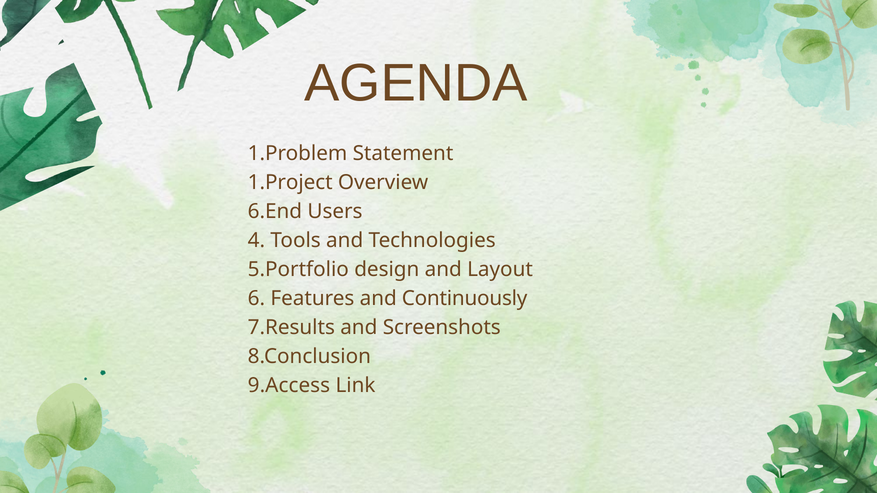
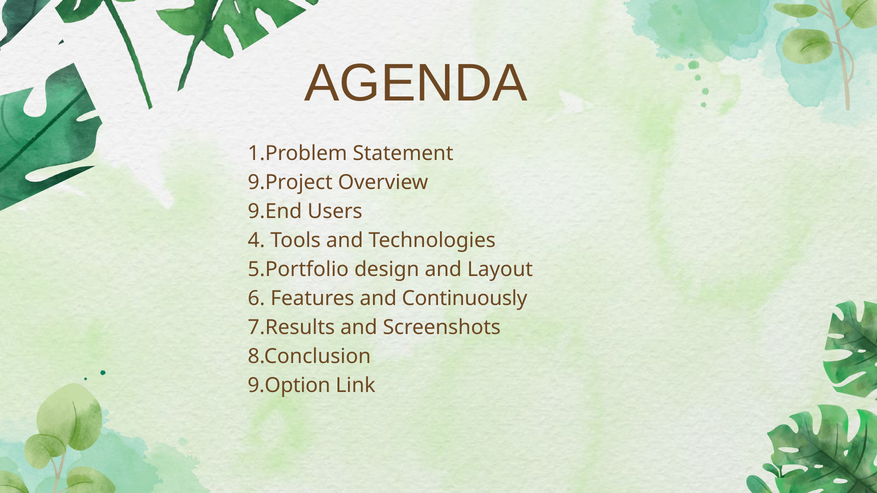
1.Project: 1.Project -> 9.Project
6.End: 6.End -> 9.End
9.Access: 9.Access -> 9.Option
